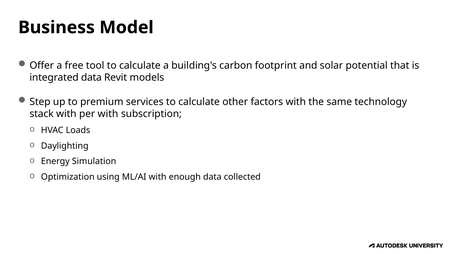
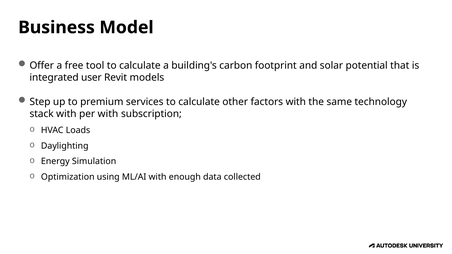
integrated data: data -> user
